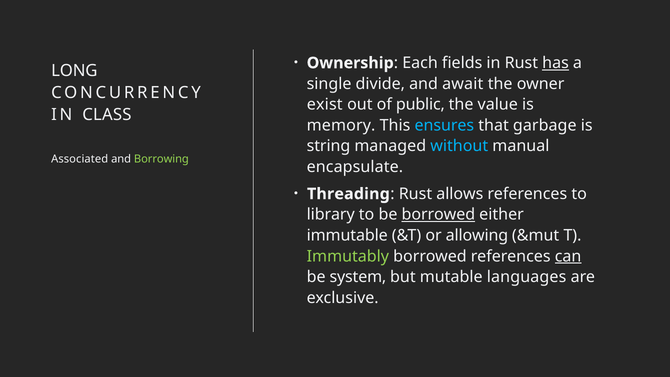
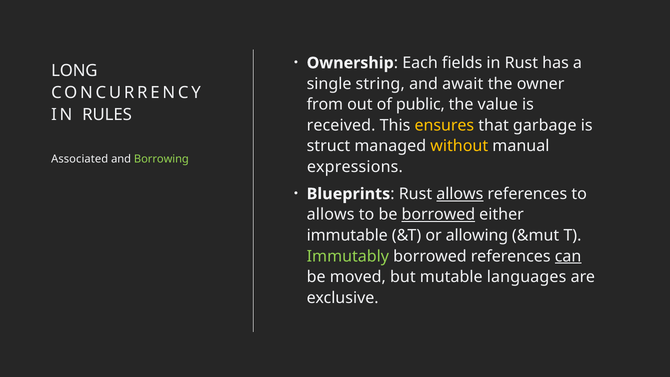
has underline: present -> none
divide: divide -> string
exist: exist -> from
CLASS: CLASS -> RULES
memory: memory -> received
ensures colour: light blue -> yellow
string: string -> struct
without colour: light blue -> yellow
encapsulate: encapsulate -> expressions
Threading: Threading -> Blueprints
allows at (460, 194) underline: none -> present
library at (331, 215): library -> allows
system: system -> moved
